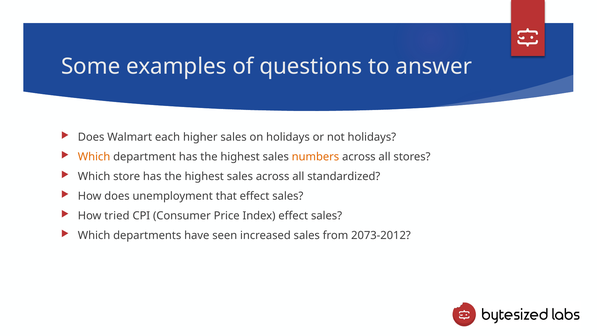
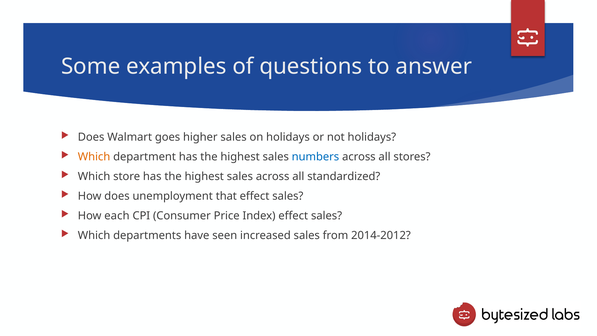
each: each -> goes
numbers colour: orange -> blue
tried: tried -> each
2073-2012: 2073-2012 -> 2014-2012
